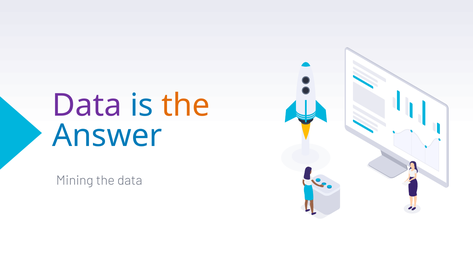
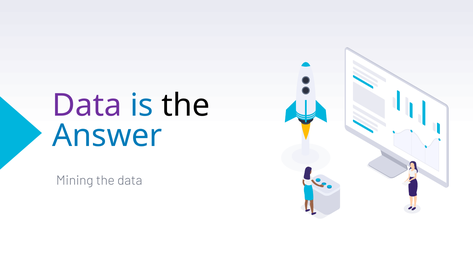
the at (186, 105) colour: orange -> black
